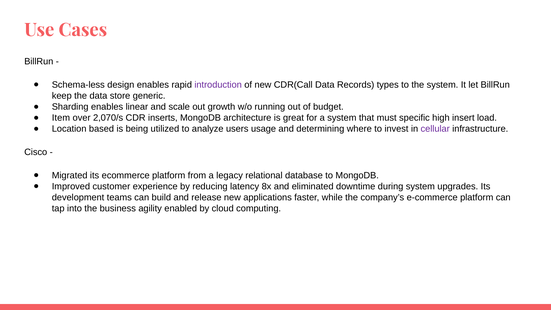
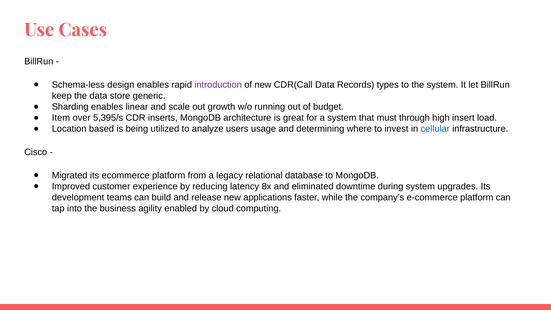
2,070/s: 2,070/s -> 5,395/s
specific: specific -> through
cellular colour: purple -> blue
